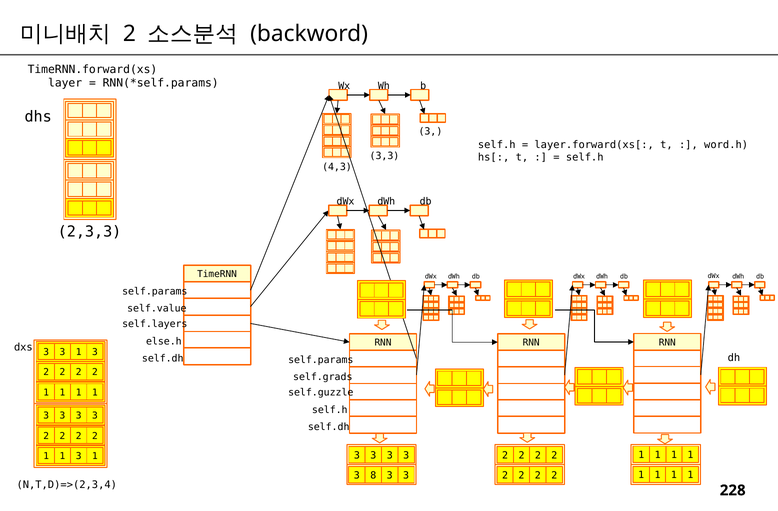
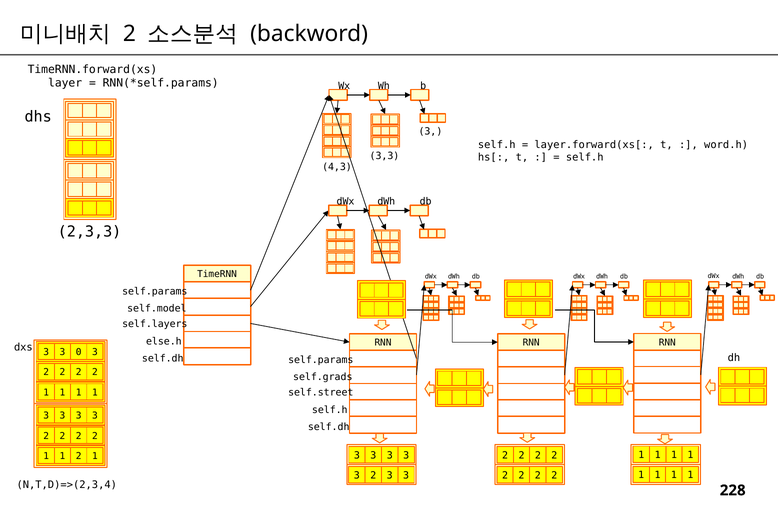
self.value: self.value -> self.model
3 3 1: 1 -> 0
self.guzzle: self.guzzle -> self.street
3 at (79, 456): 3 -> 2
8 at (373, 475): 8 -> 2
